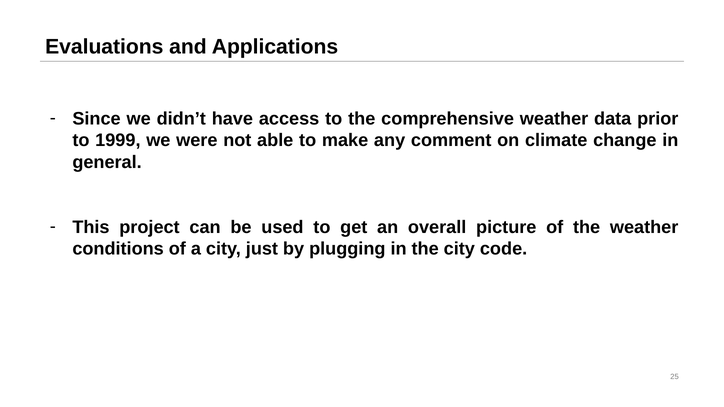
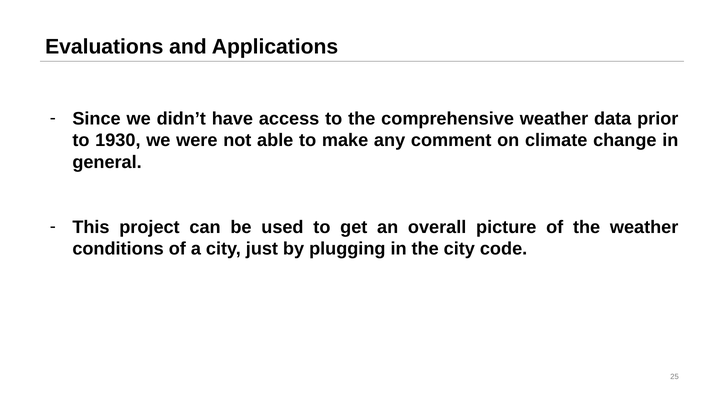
1999: 1999 -> 1930
